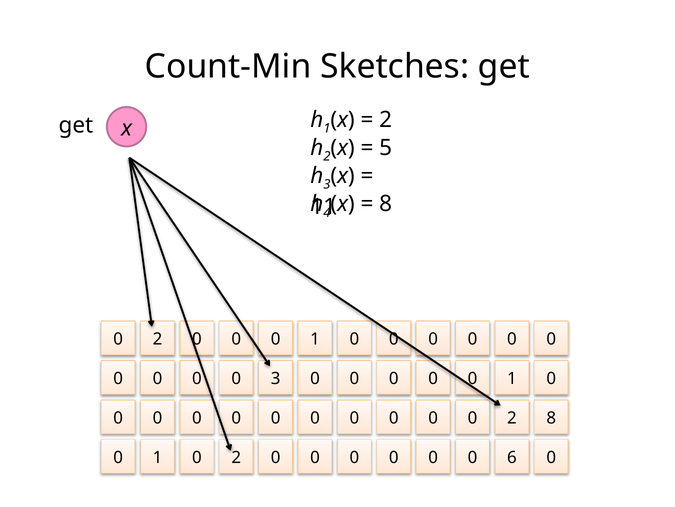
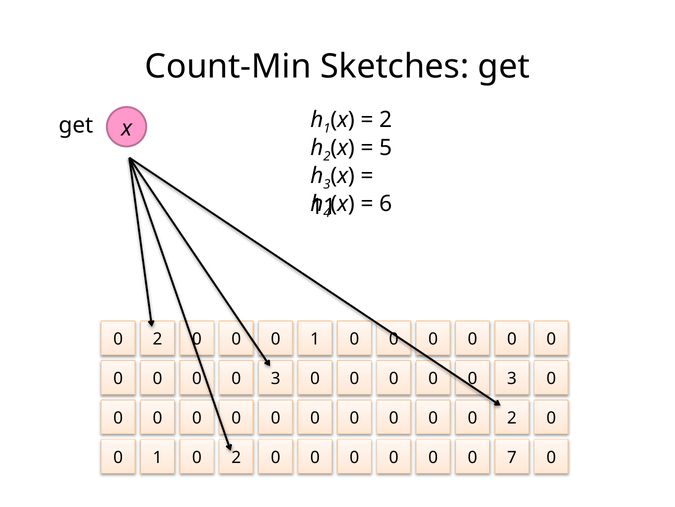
8 at (386, 204): 8 -> 6
1 at (512, 378): 1 -> 3
0 0 2 8: 8 -> 0
6: 6 -> 7
